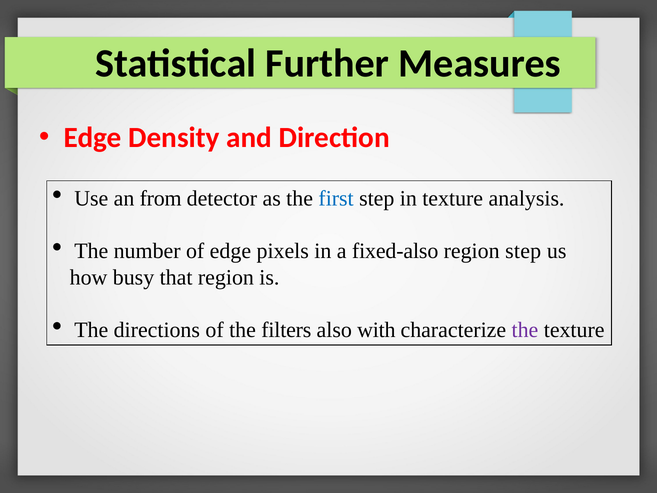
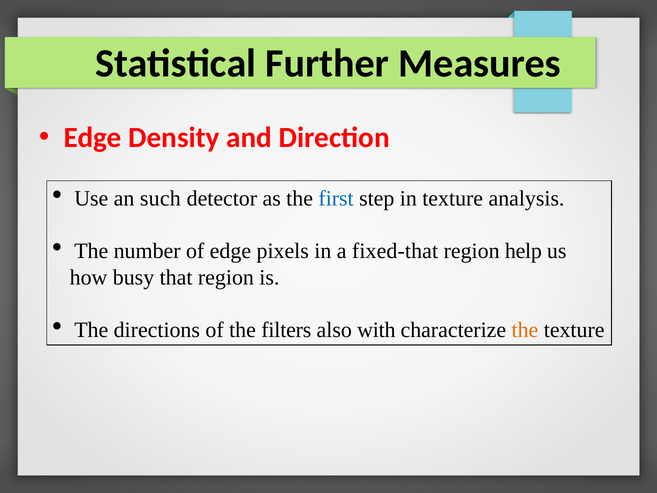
from: from -> such
fixed-also: fixed-also -> fixed-that
region step: step -> help
the at (525, 330) colour: purple -> orange
